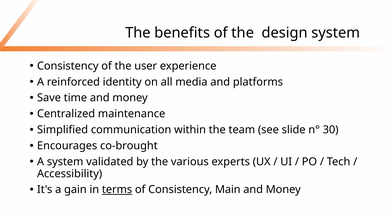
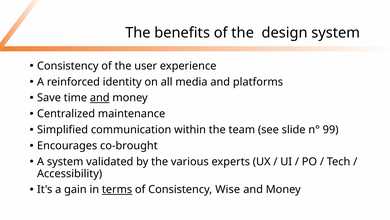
and at (100, 98) underline: none -> present
30: 30 -> 99
Main: Main -> Wise
